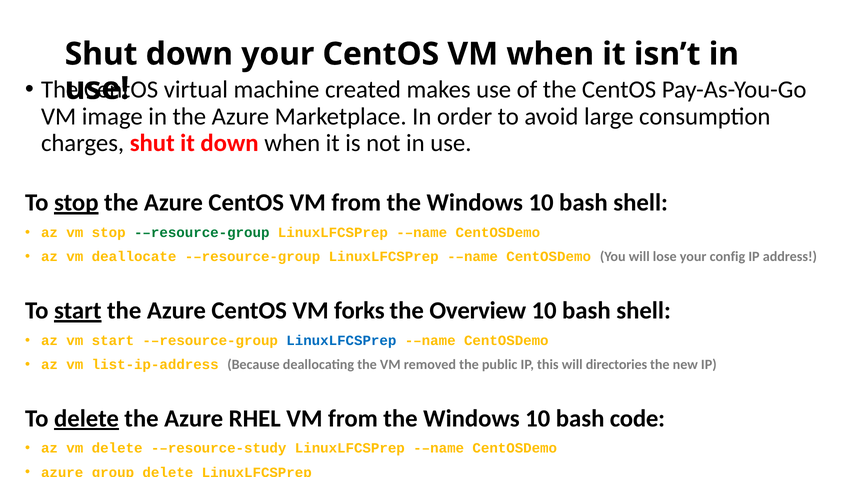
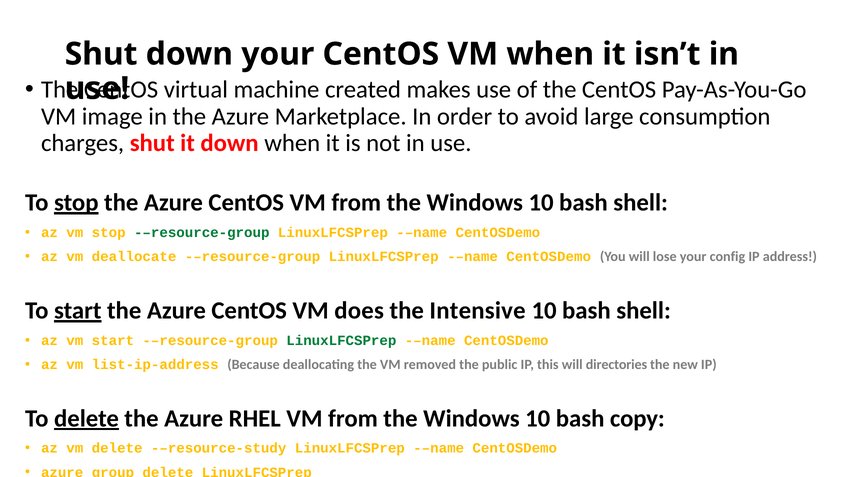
forks: forks -> does
Overview: Overview -> Intensive
LinuxLFCSPrep at (341, 341) colour: blue -> green
code: code -> copy
